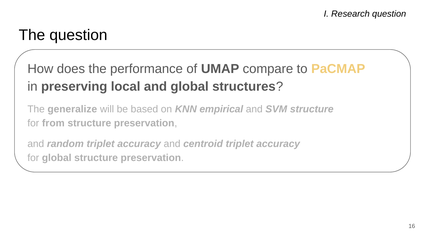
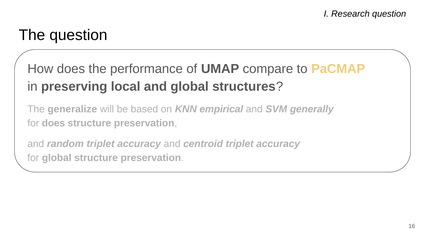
SVM structure: structure -> generally
for from: from -> does
